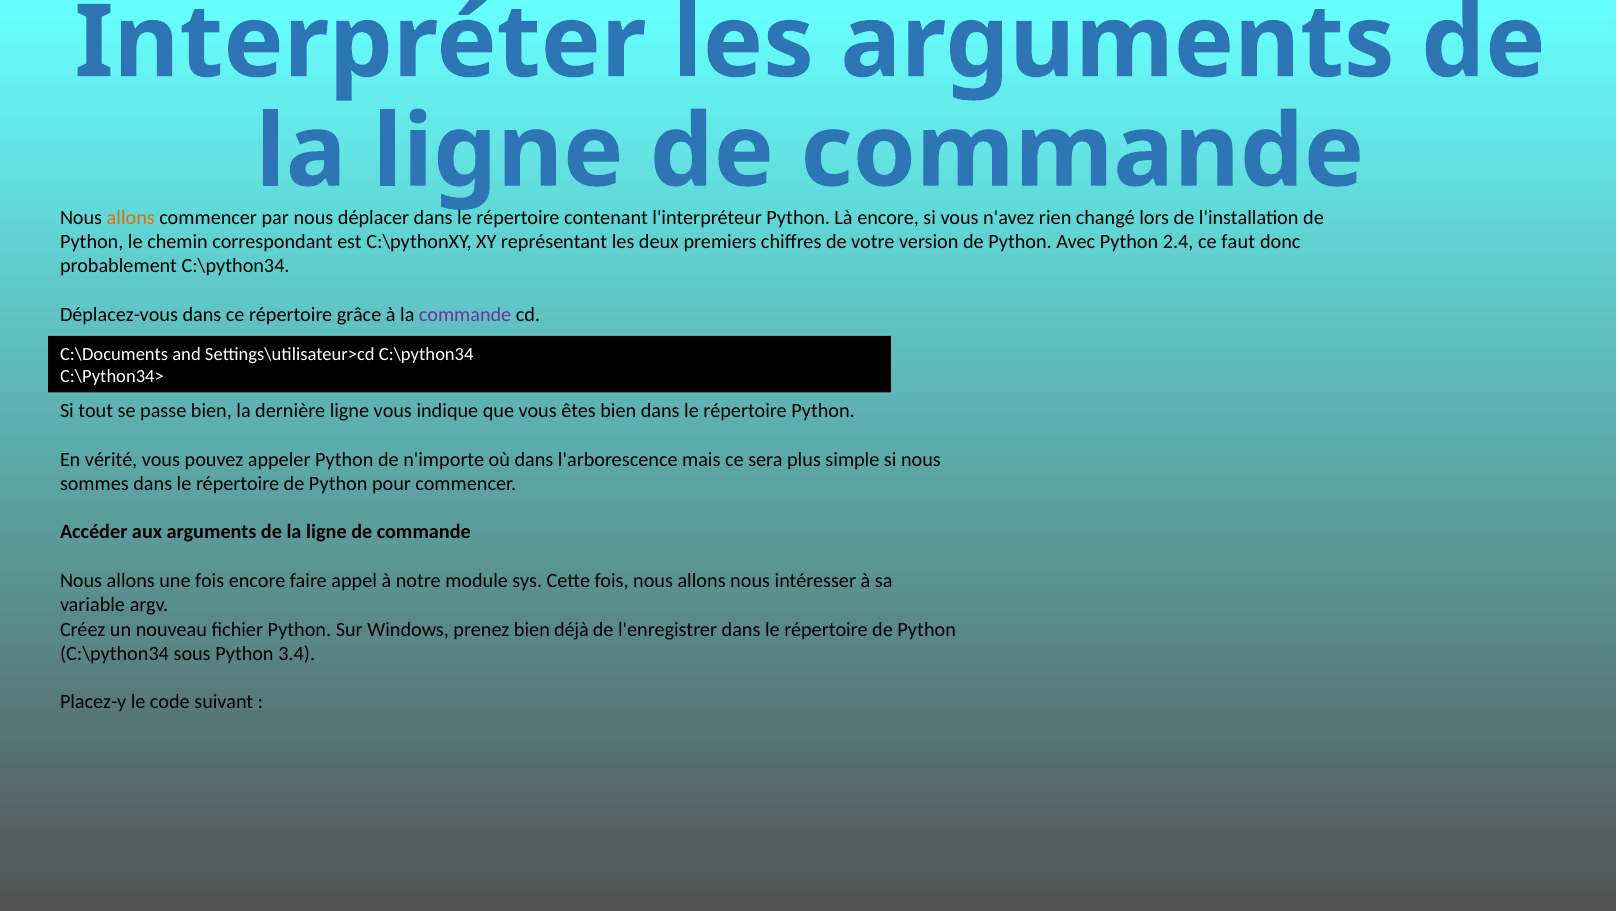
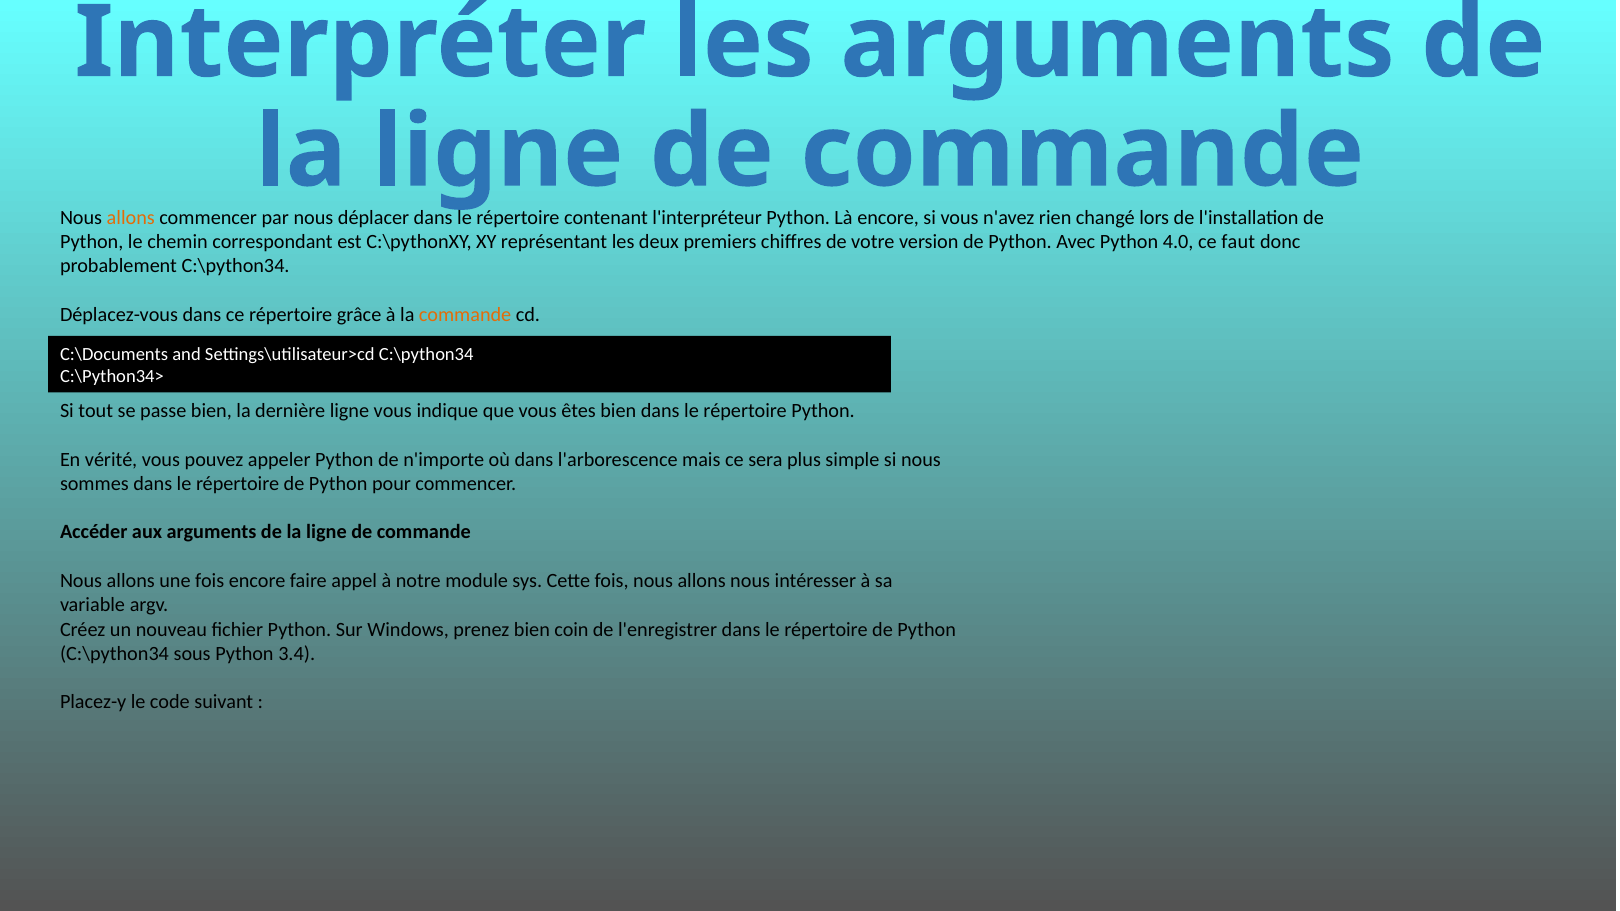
2.4: 2.4 -> 4.0
commande at (465, 315) colour: purple -> orange
déjà: déjà -> coin
